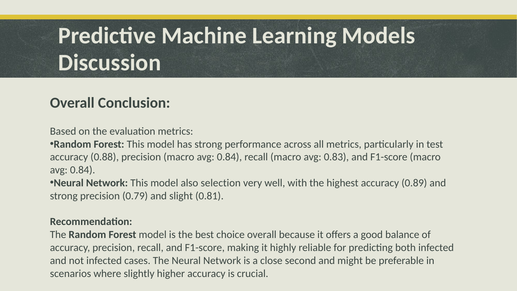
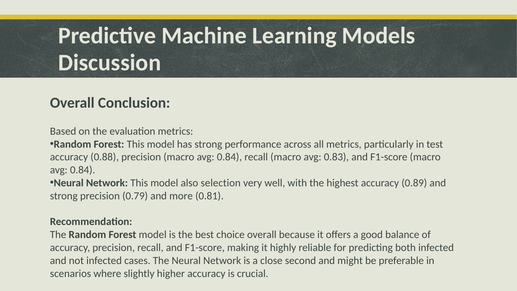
slight: slight -> more
